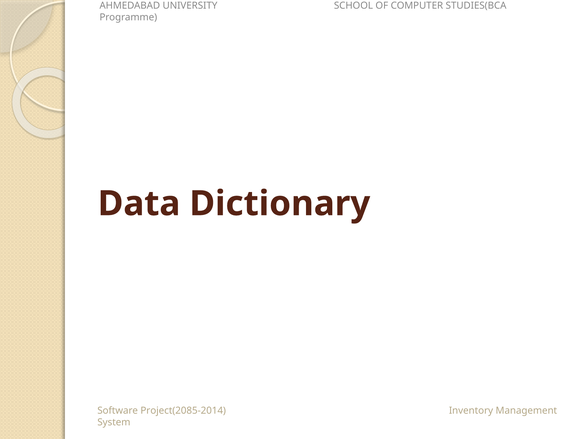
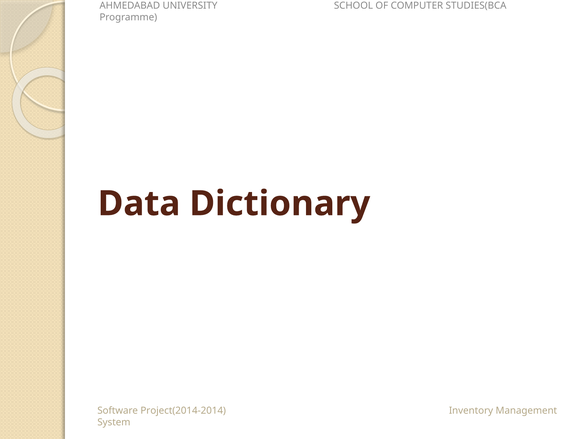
Project(2085-2014: Project(2085-2014 -> Project(2014-2014
